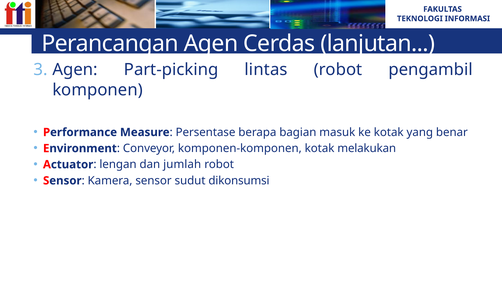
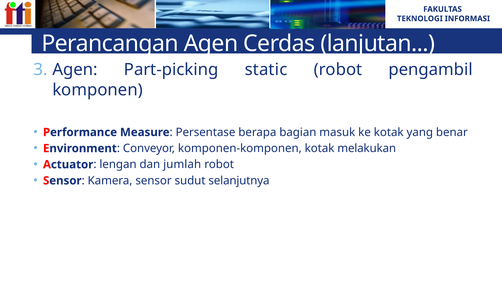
lintas: lintas -> static
dikonsumsi: dikonsumsi -> selanjutnya
